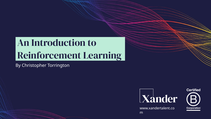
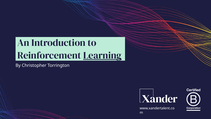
Learning underline: none -> present
